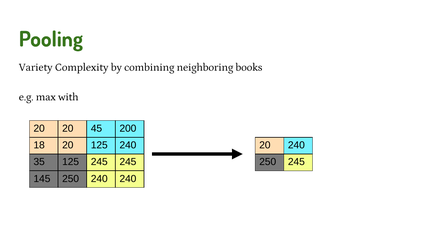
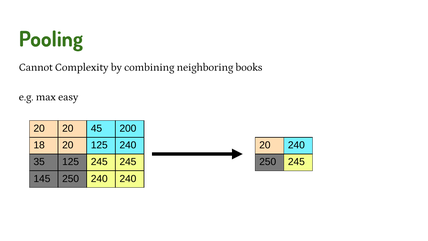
Variety: Variety -> Cannot
with: with -> easy
